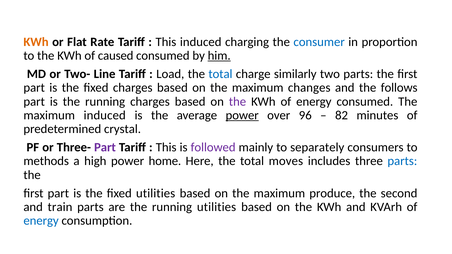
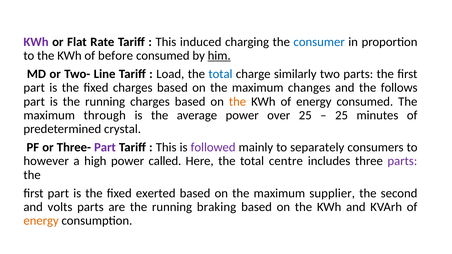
KWh at (36, 42) colour: orange -> purple
caused: caused -> before
the at (238, 102) colour: purple -> orange
maximum induced: induced -> through
power at (242, 115) underline: present -> none
over 96: 96 -> 25
82 at (342, 115): 82 -> 25
methods: methods -> however
home: home -> called
moves: moves -> centre
parts at (402, 161) colour: blue -> purple
fixed utilities: utilities -> exerted
produce: produce -> supplier
train: train -> volts
running utilities: utilities -> braking
energy at (41, 221) colour: blue -> orange
